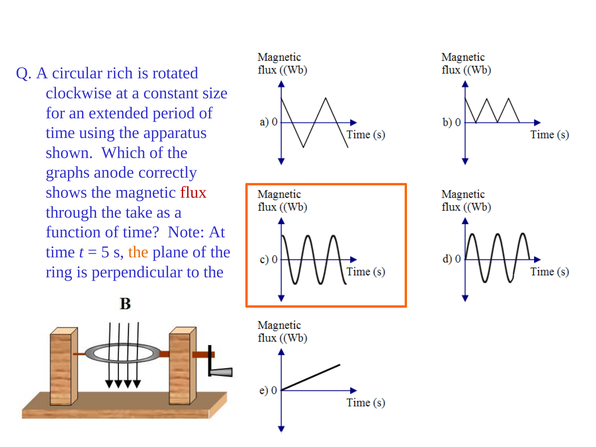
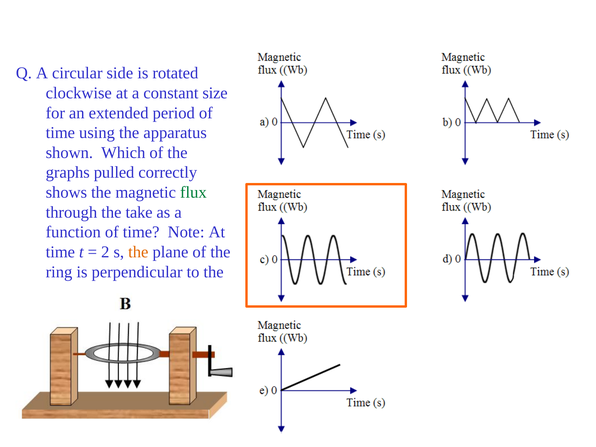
rich: rich -> side
anode: anode -> pulled
flux colour: red -> green
5: 5 -> 2
